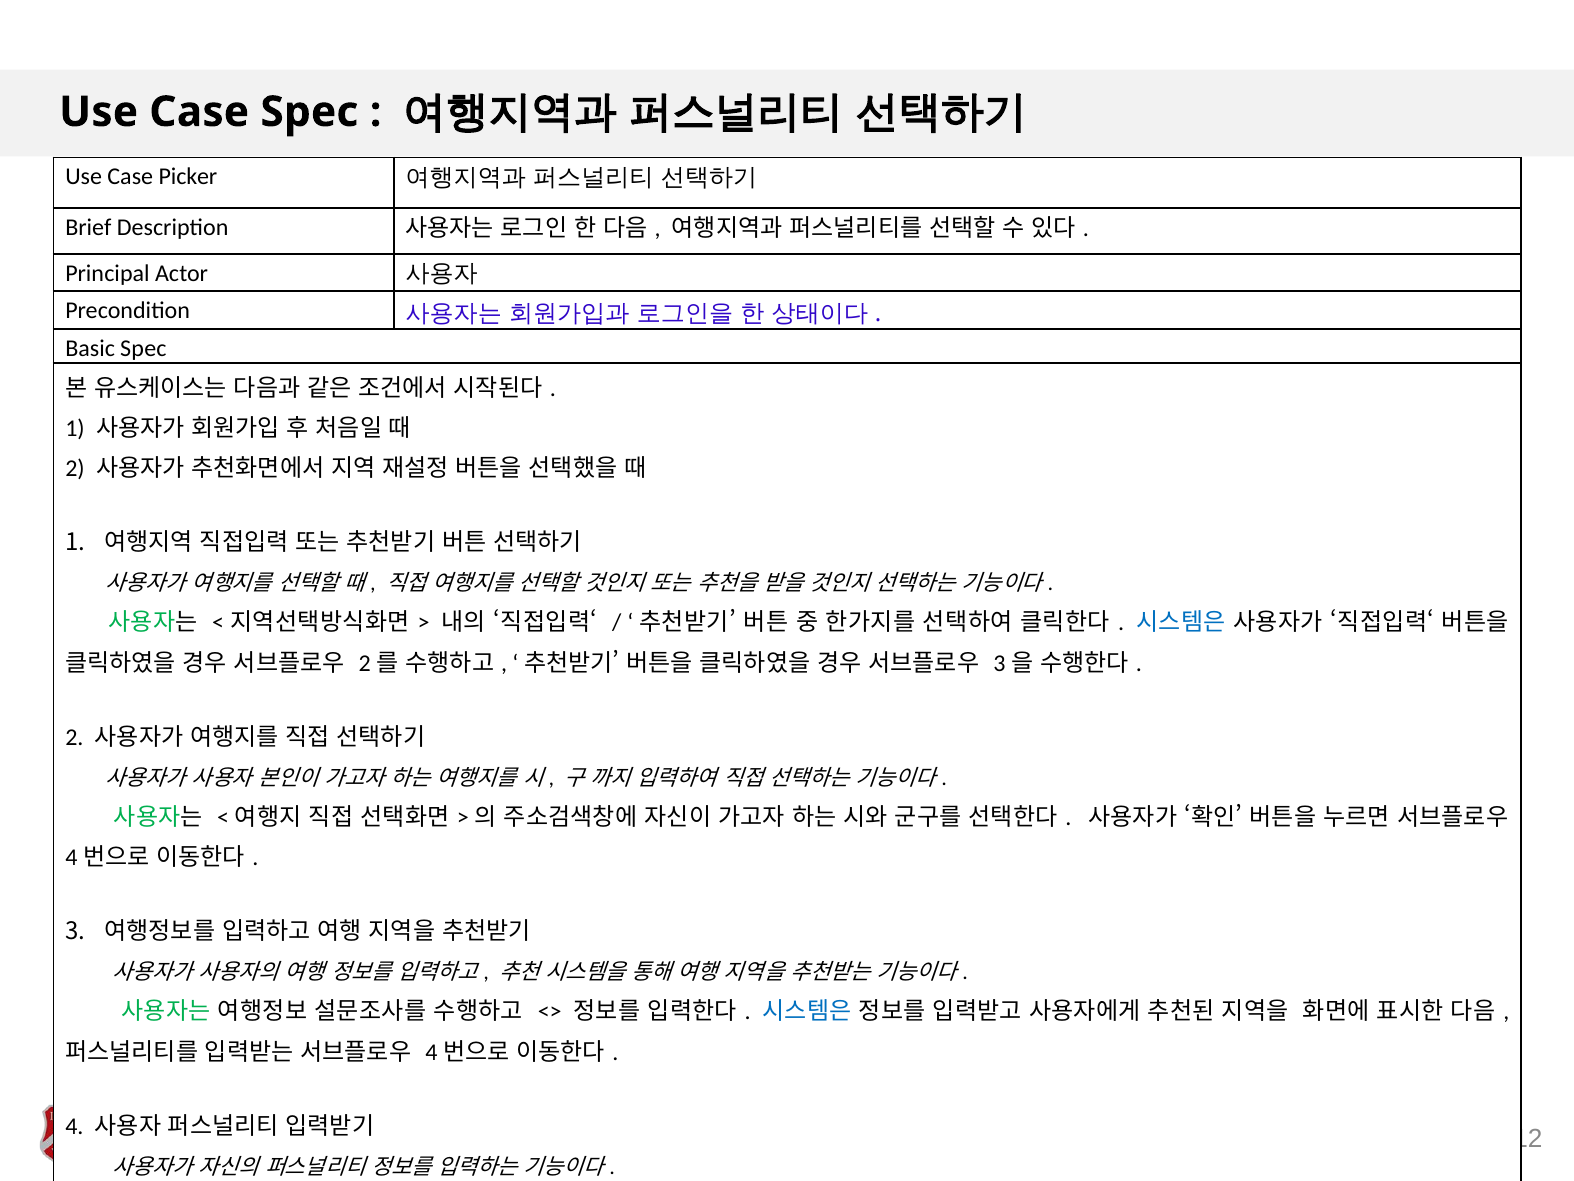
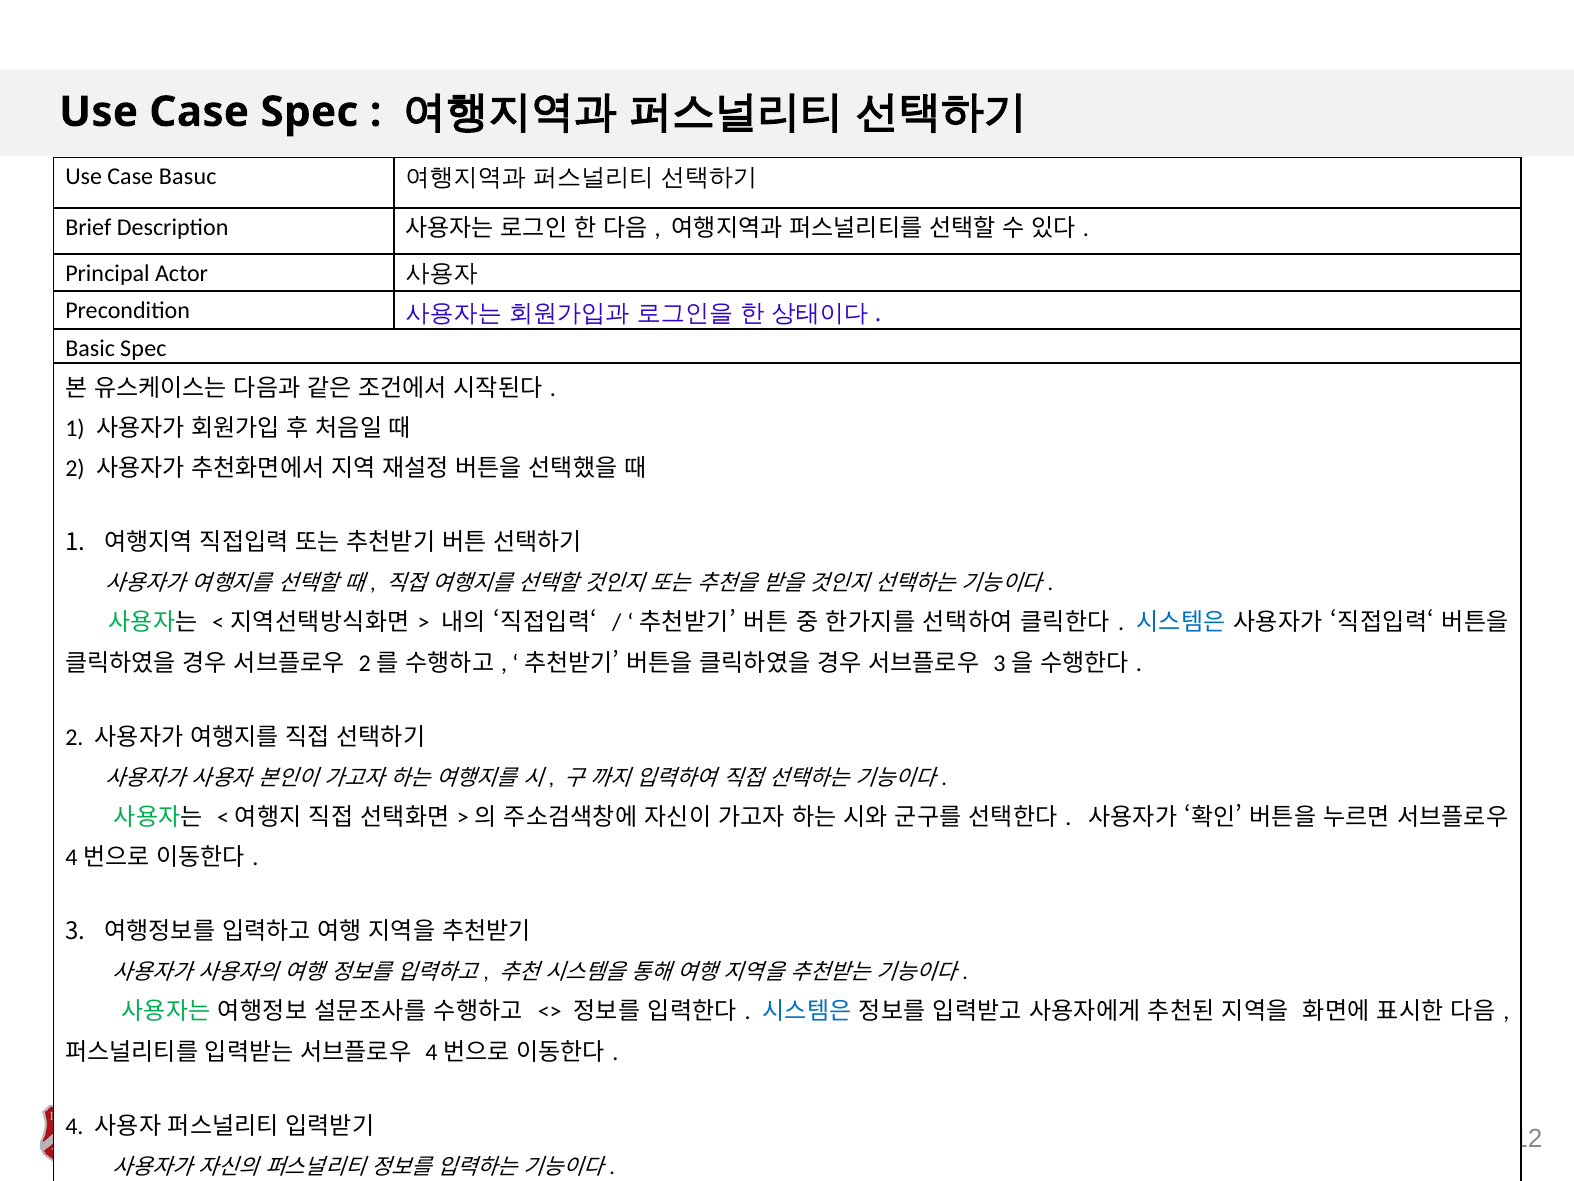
Picker: Picker -> Basuc
